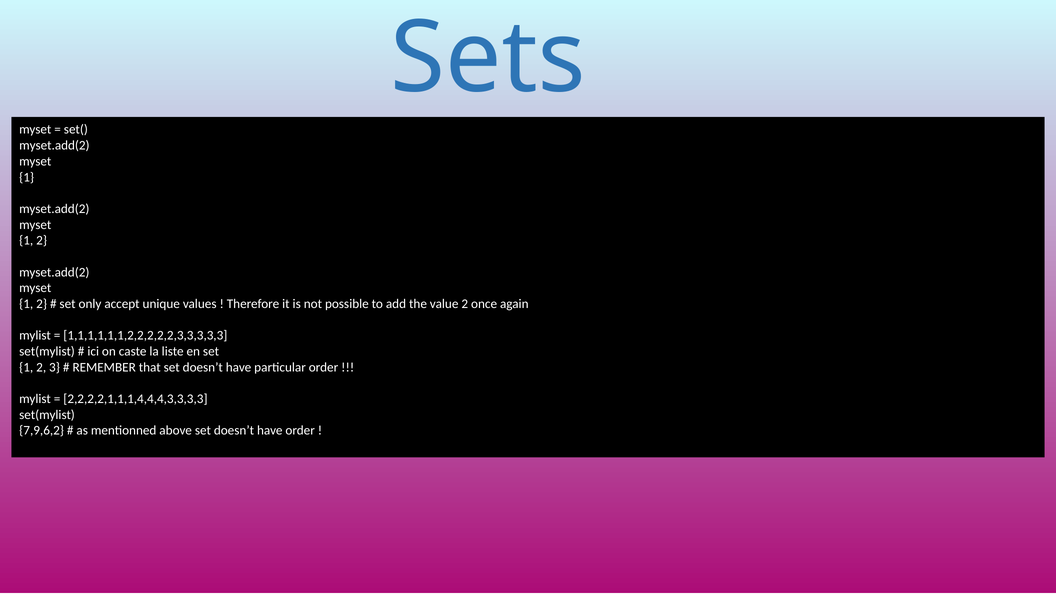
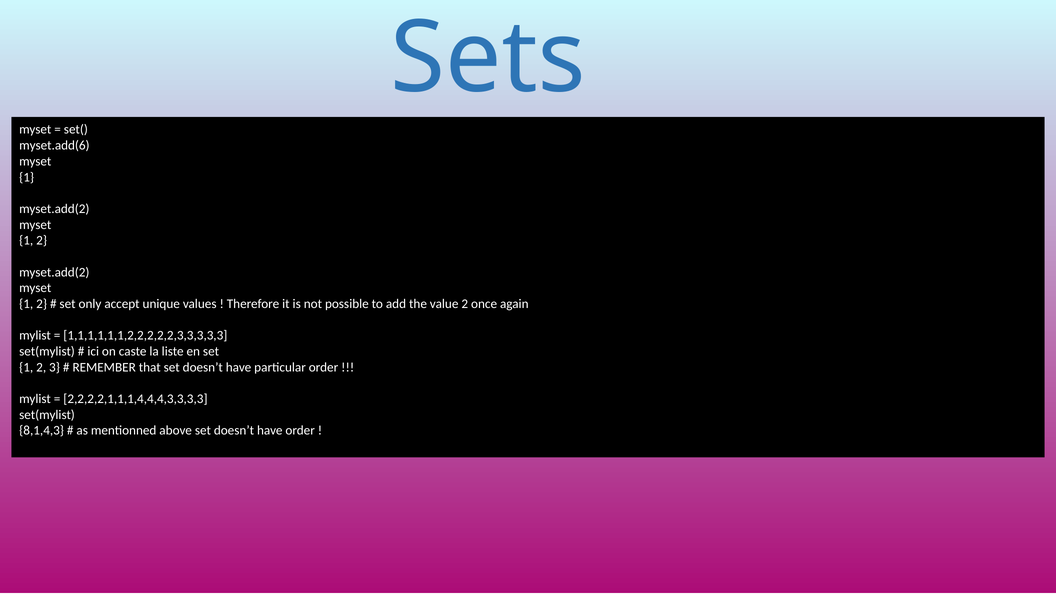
myset.add(2 at (54, 145): myset.add(2 -> myset.add(6
7,9,6,2: 7,9,6,2 -> 8,1,4,3
